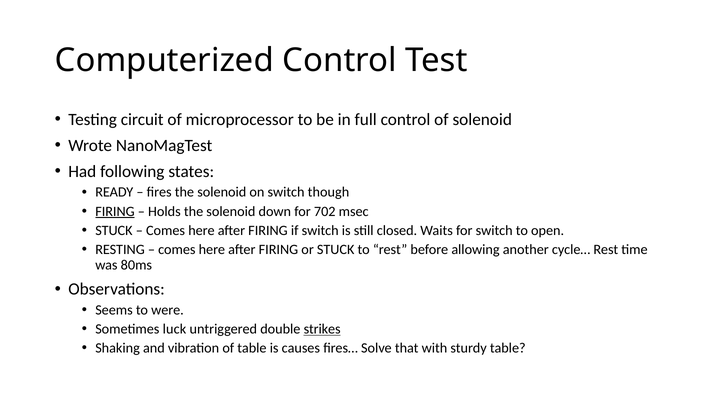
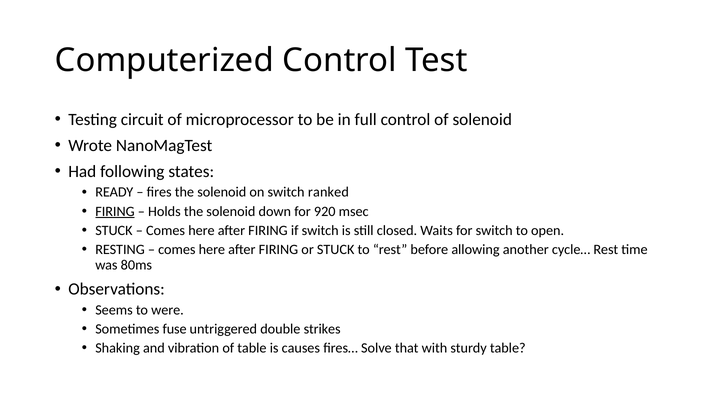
though: though -> ranked
702: 702 -> 920
luck: luck -> fuse
strikes underline: present -> none
